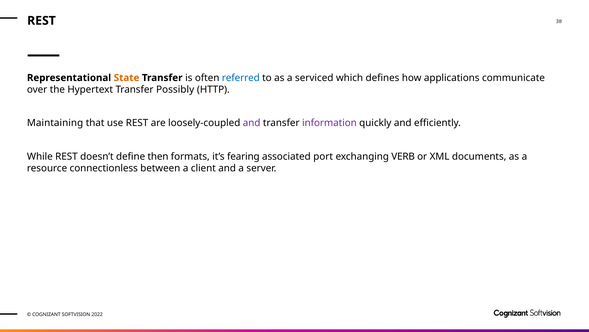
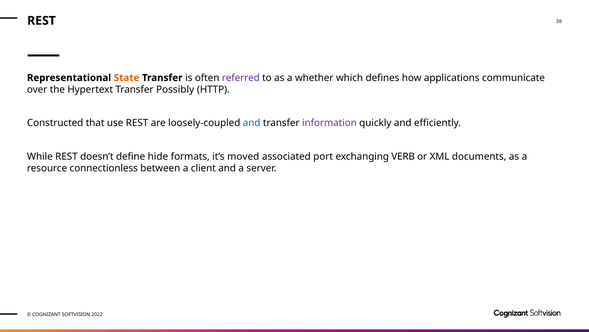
referred colour: blue -> purple
serviced: serviced -> whether
Maintaining: Maintaining -> Constructed
and at (252, 123) colour: purple -> blue
then: then -> hide
fearing: fearing -> moved
